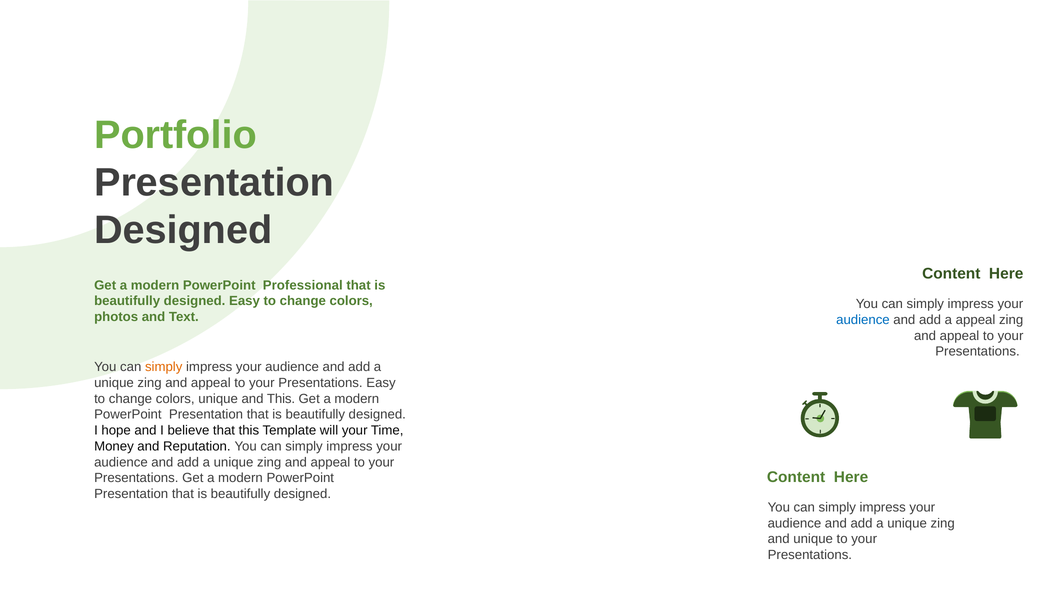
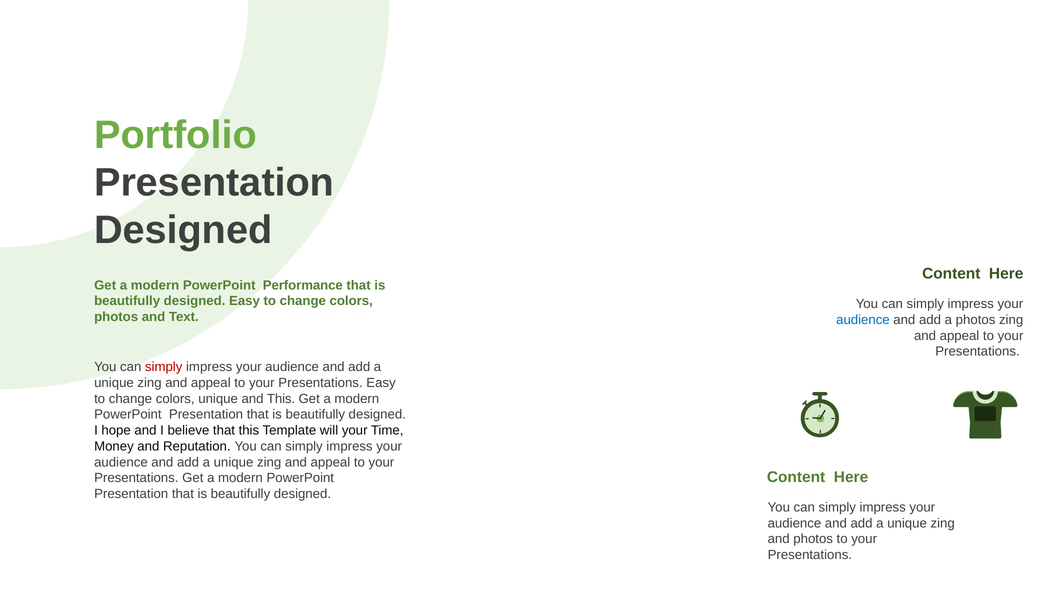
Professional: Professional -> Performance
a appeal: appeal -> photos
simply at (164, 367) colour: orange -> red
and unique: unique -> photos
